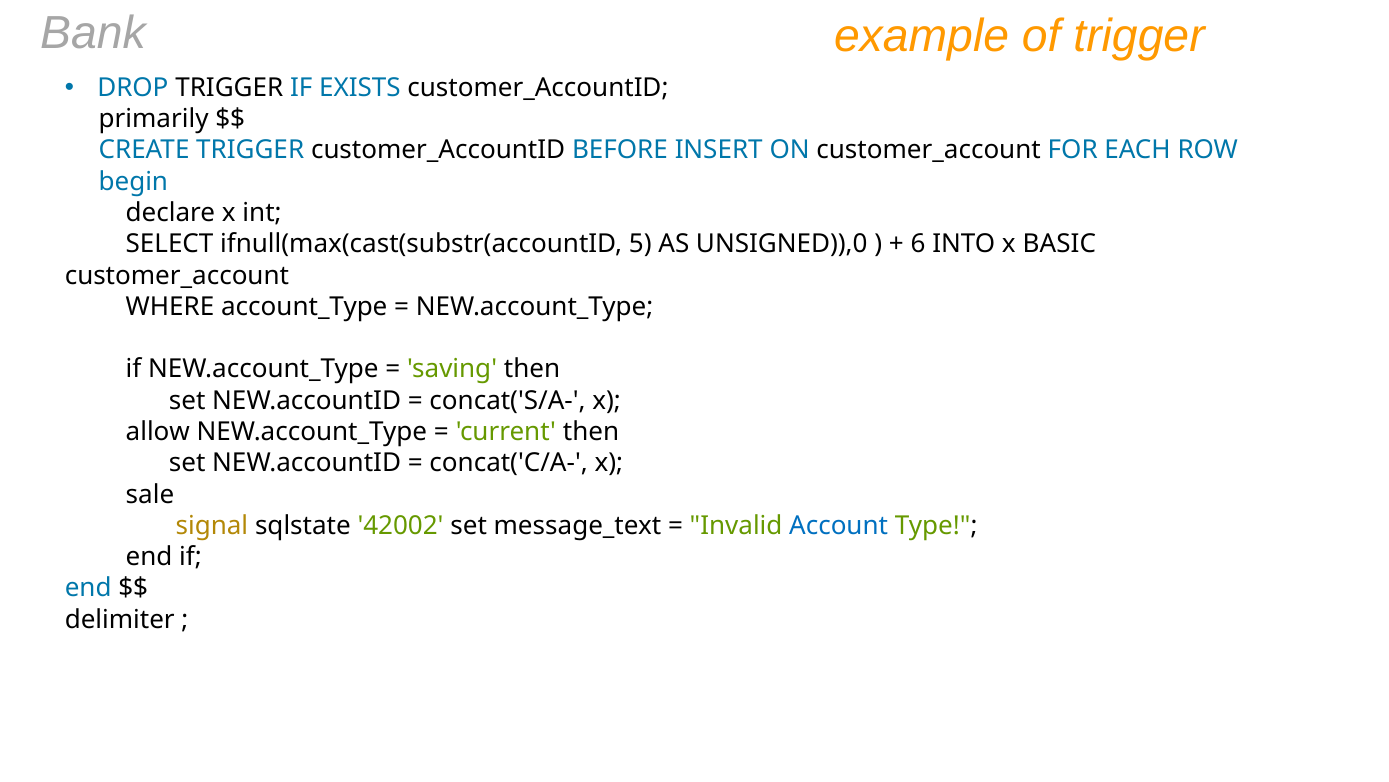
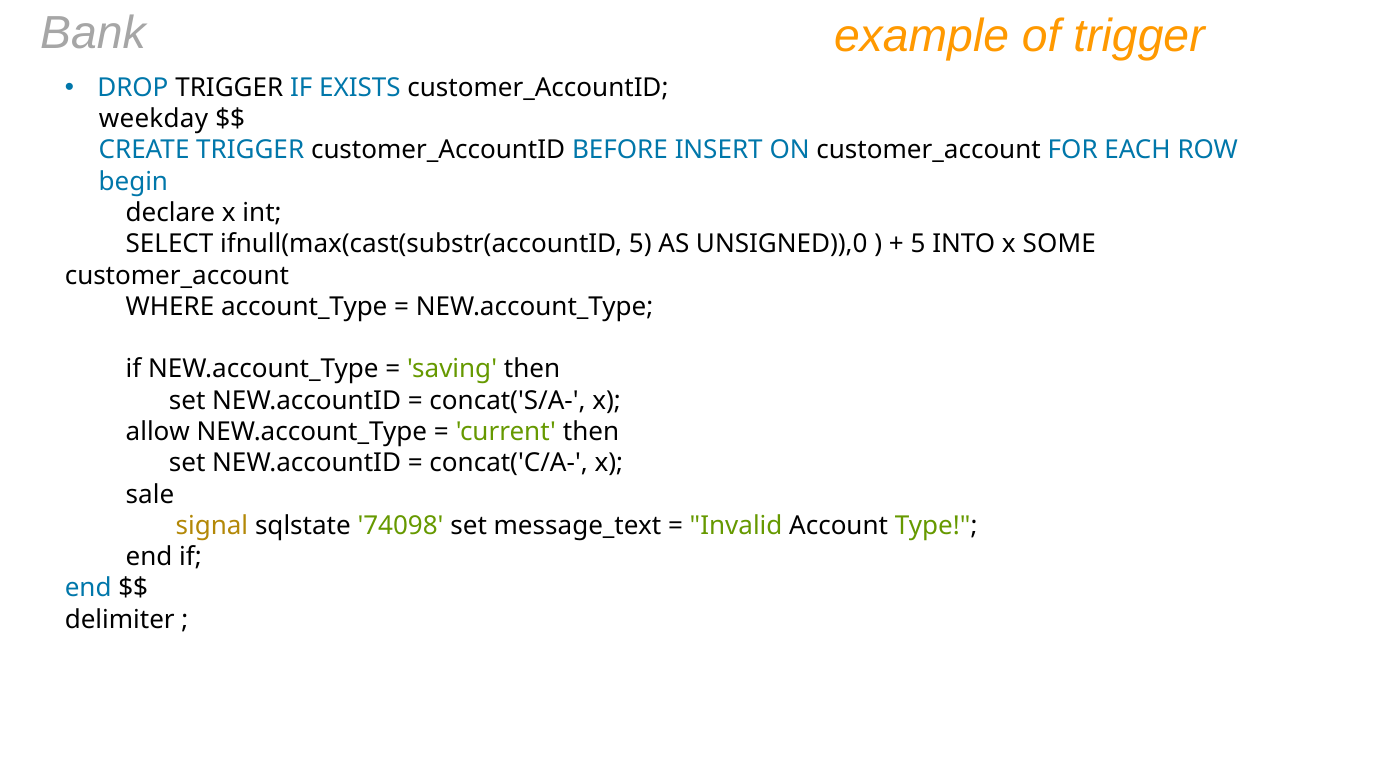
primarily: primarily -> weekday
6 at (918, 244): 6 -> 5
BASIC: BASIC -> SOME
42002: 42002 -> 74098
Account colour: blue -> black
